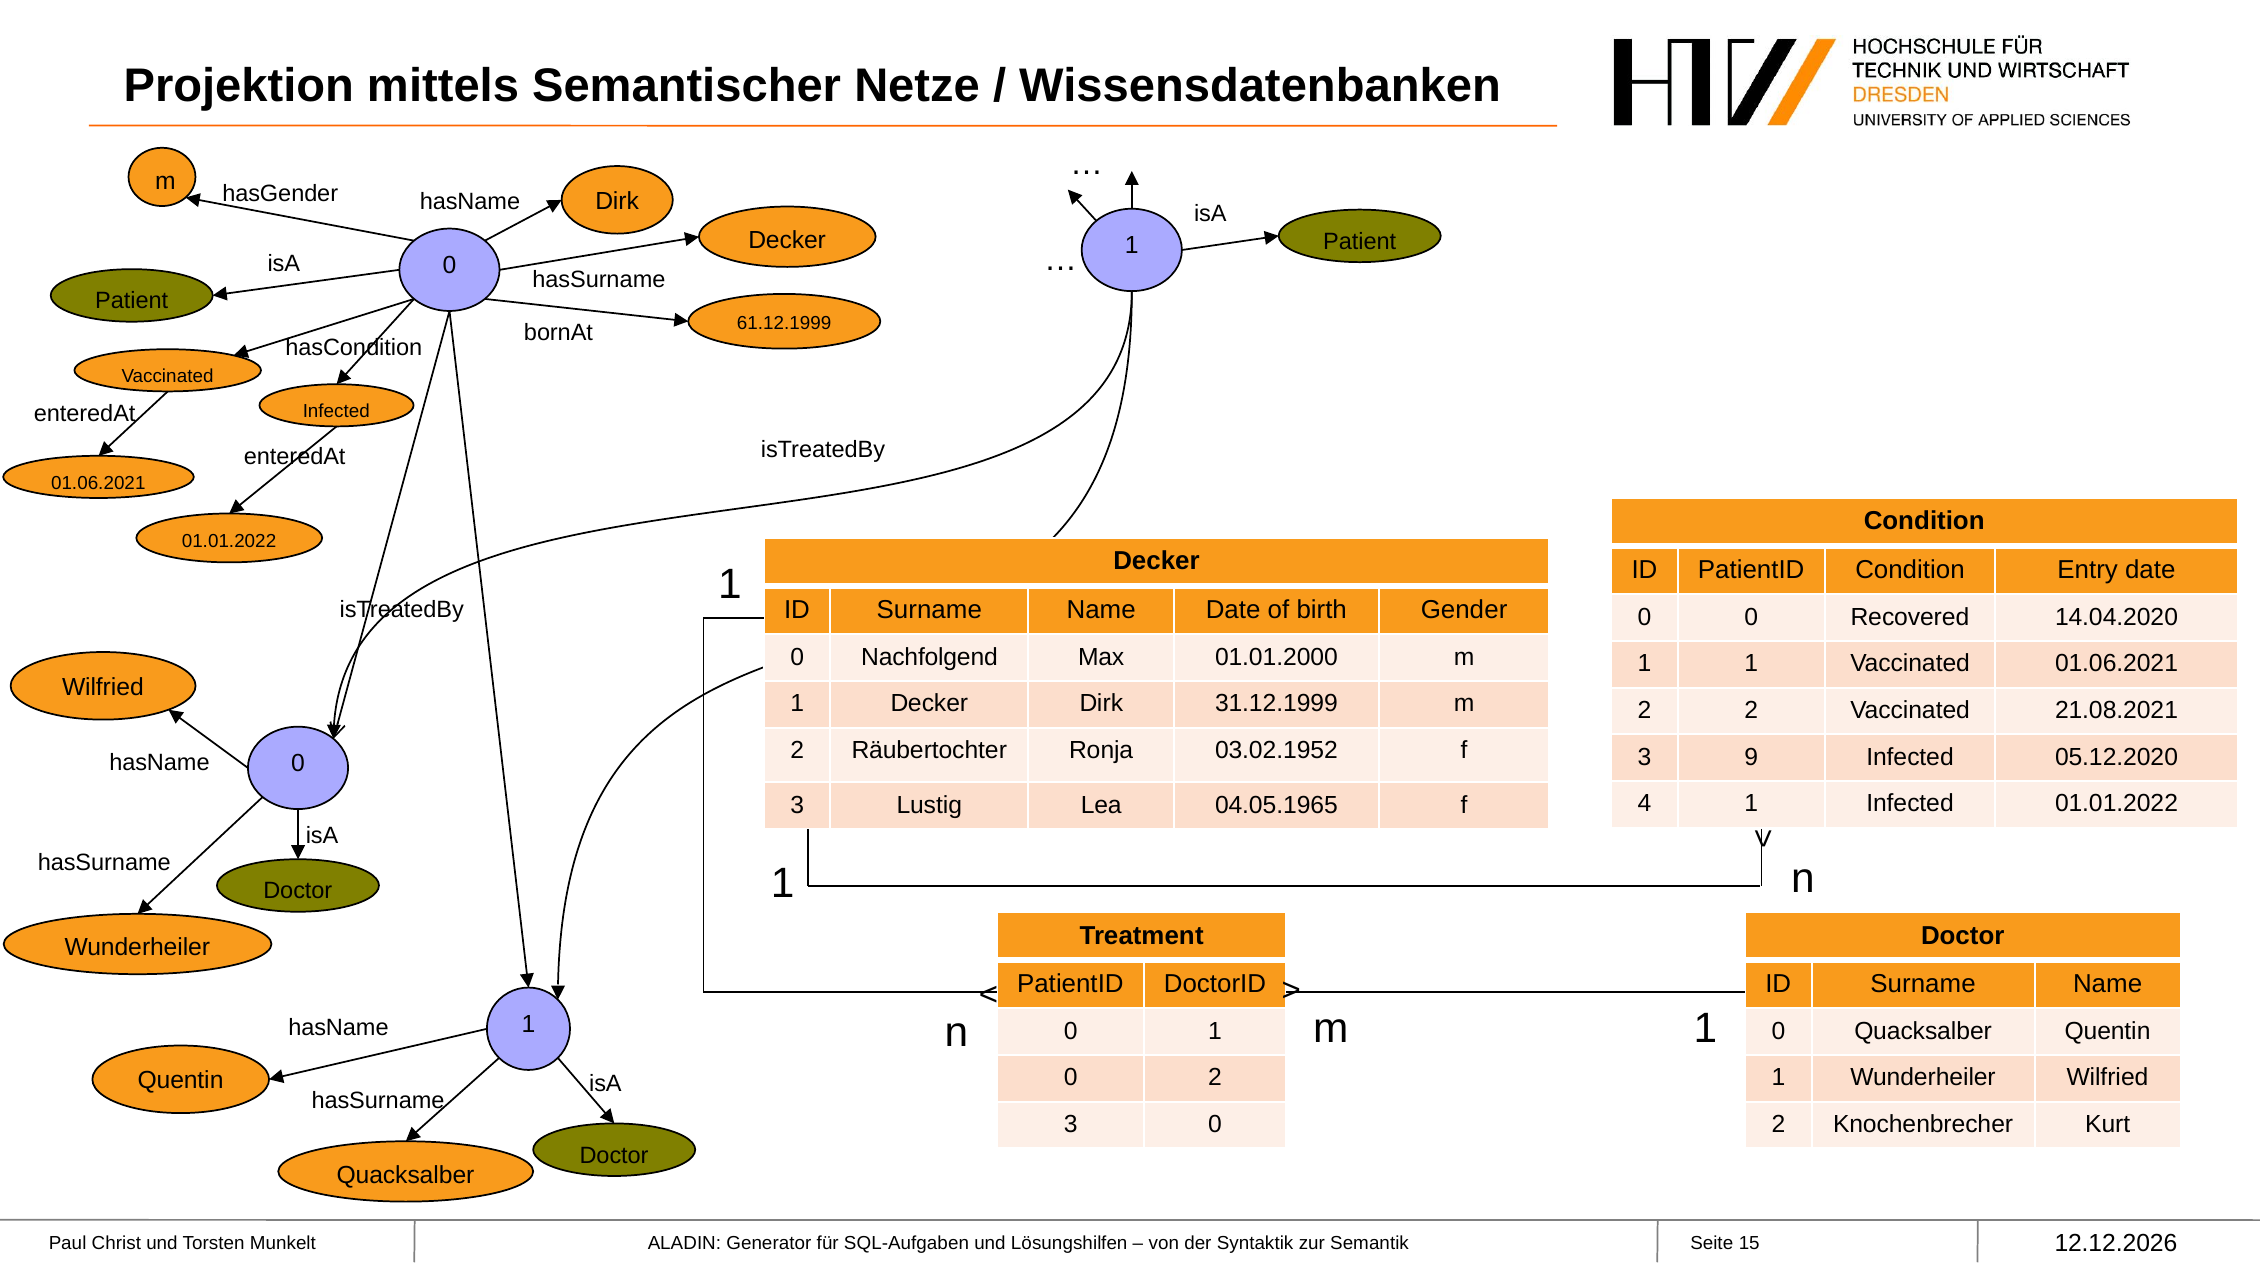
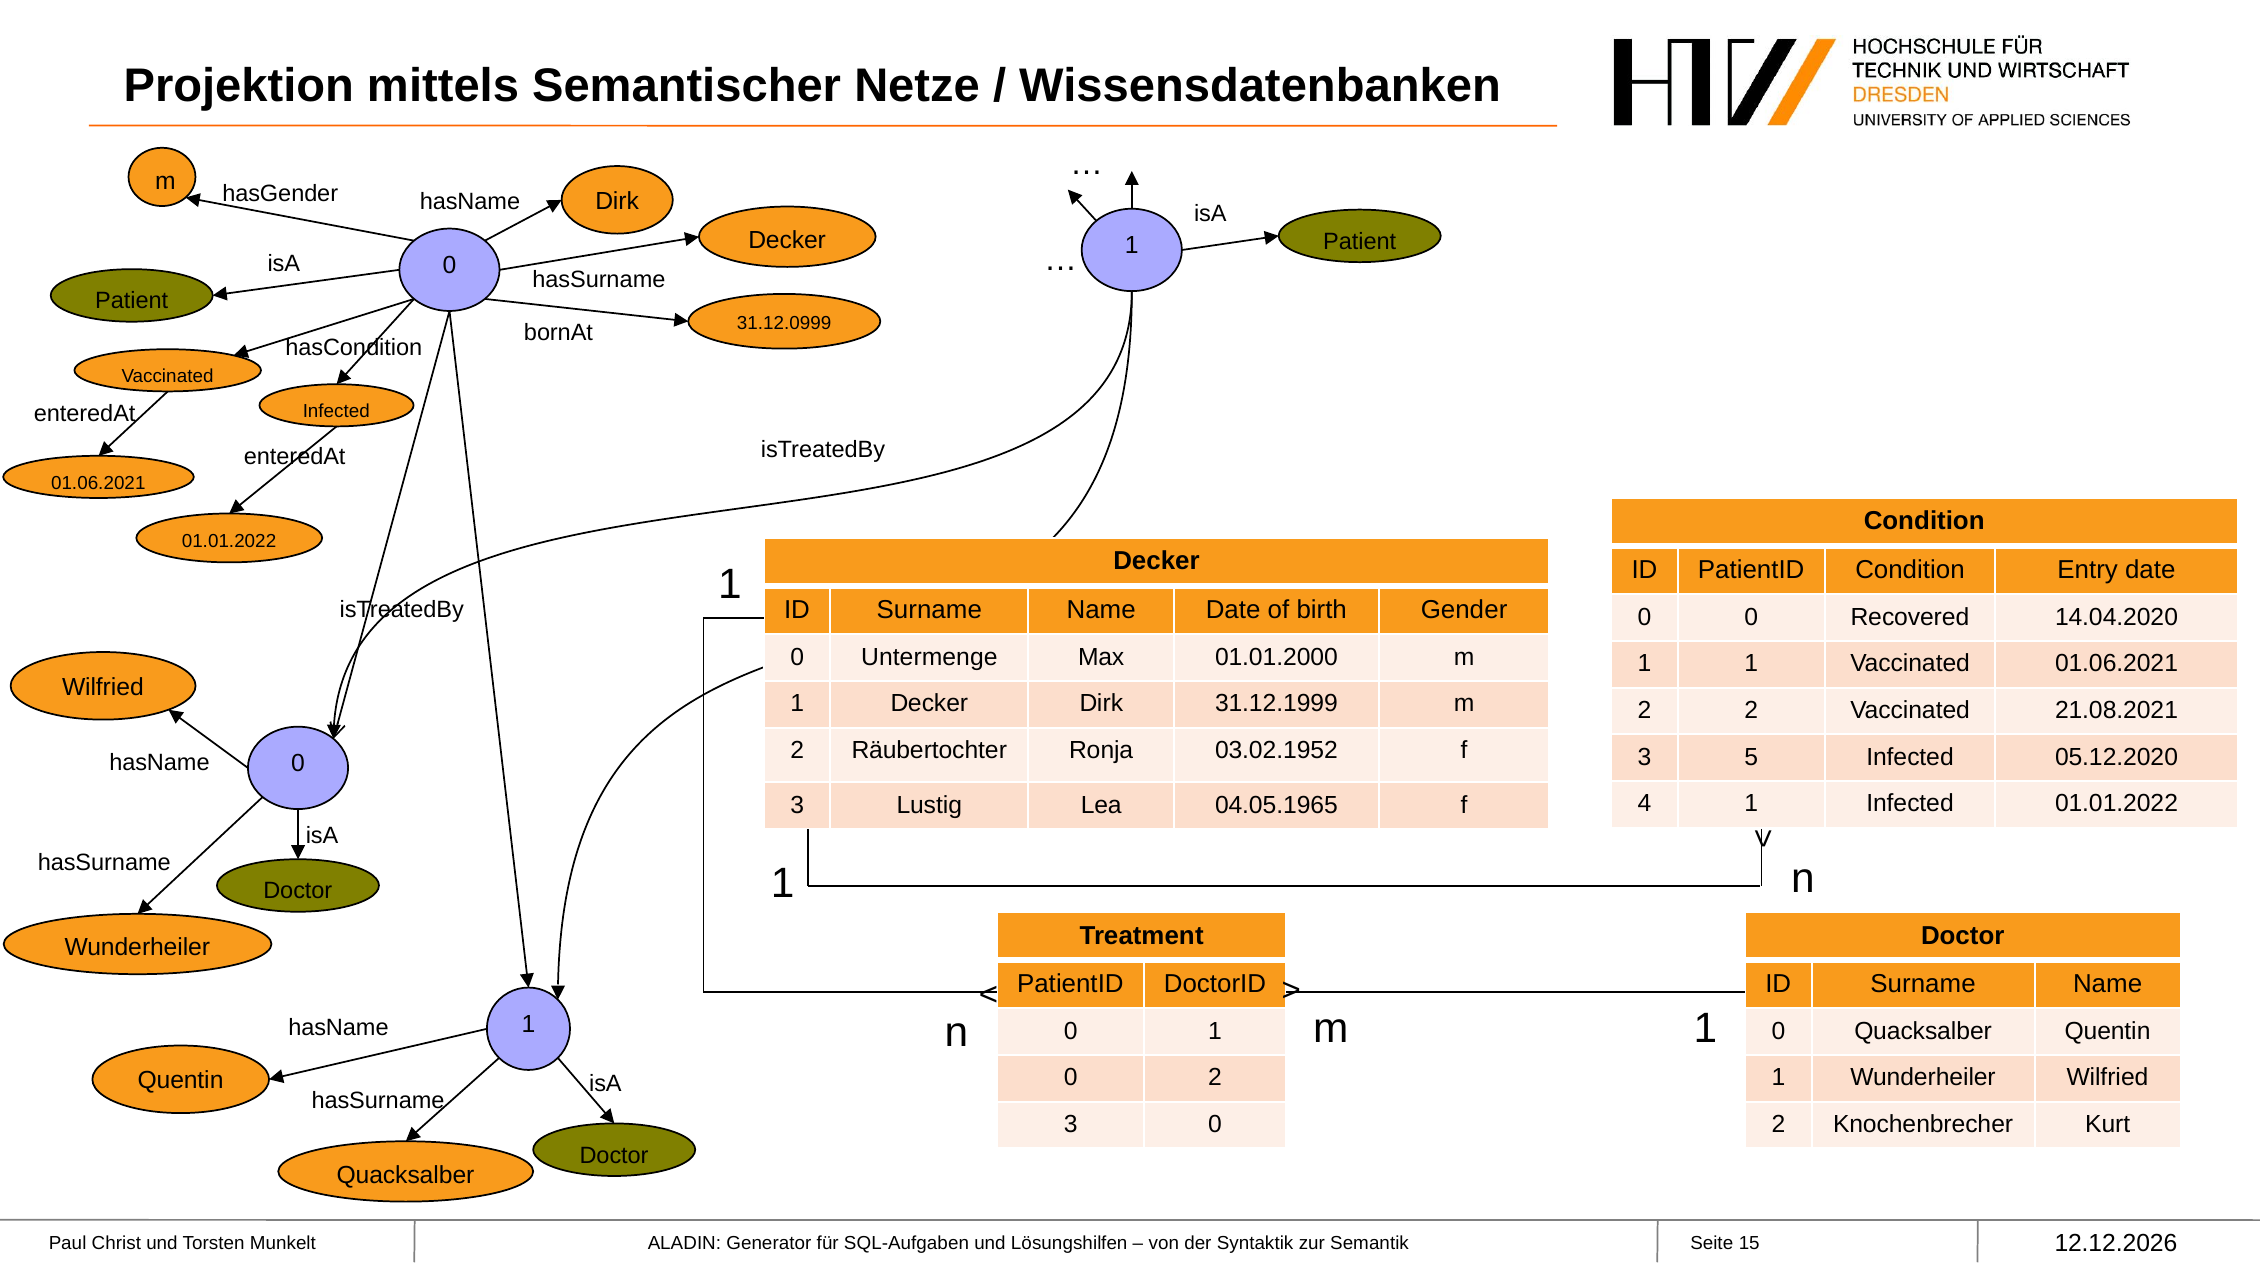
61.12.1999: 61.12.1999 -> 31.12.0999
Nachfolgend: Nachfolgend -> Untermenge
9: 9 -> 5
